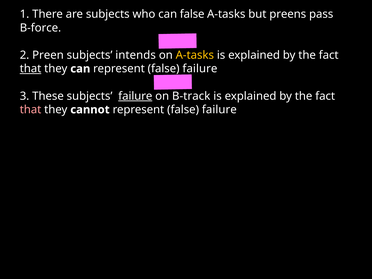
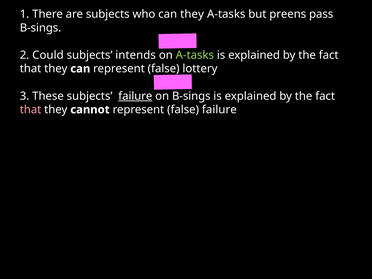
can false: false -> they
B-force at (40, 28): B-force -> B-sings
Preen: Preen -> Could
A-tasks at (195, 55) colour: yellow -> light green
that at (31, 69) underline: present -> none
can represent false failure: failure -> lottery
on B-track: B-track -> B-sings
